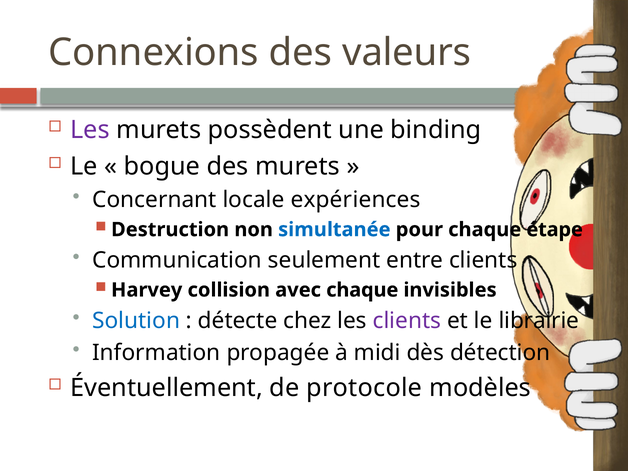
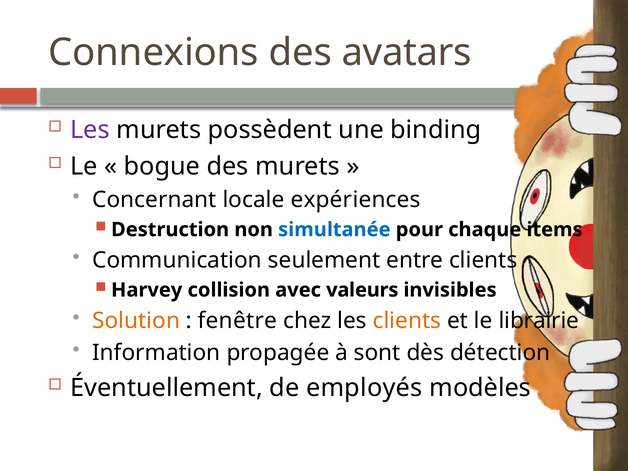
valeurs: valeurs -> avatars
étape: étape -> items
avec chaque: chaque -> valeurs
Solution colour: blue -> orange
détecte: détecte -> fenêtre
clients at (407, 321) colour: purple -> orange
midi: midi -> sont
protocole: protocole -> employés
